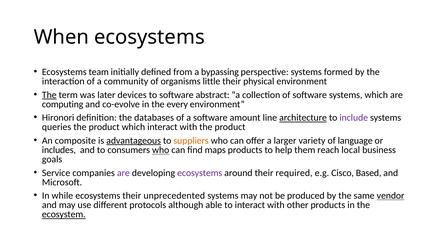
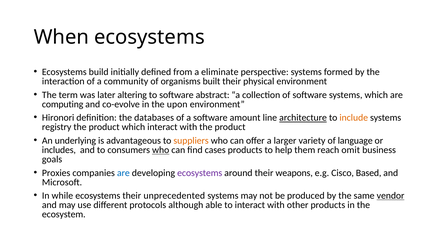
team: team -> build
bypassing: bypassing -> eliminate
little: little -> built
The at (49, 95) underline: present -> none
devices: devices -> altering
every: every -> upon
include colour: purple -> orange
queries: queries -> registry
composite: composite -> underlying
advantageous underline: present -> none
maps: maps -> cases
local: local -> omit
Service: Service -> Proxies
are at (123, 173) colour: purple -> blue
required: required -> weapons
ecosystem underline: present -> none
